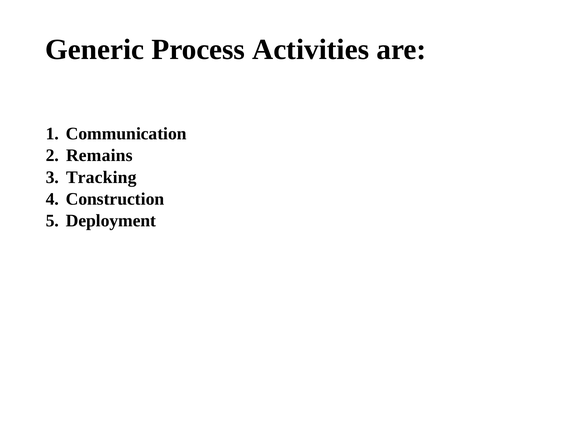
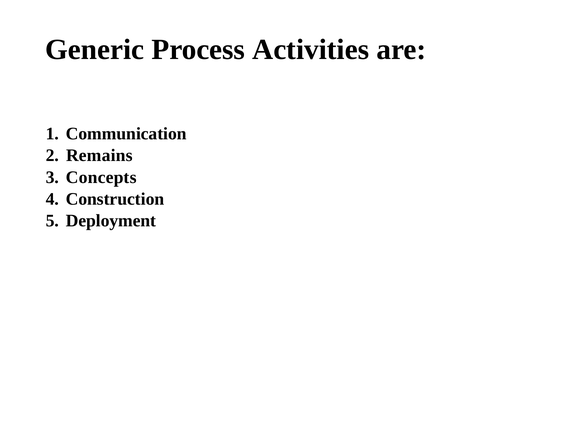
Tracking: Tracking -> Concepts
